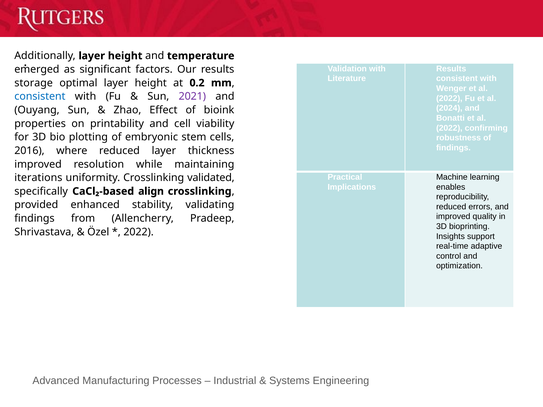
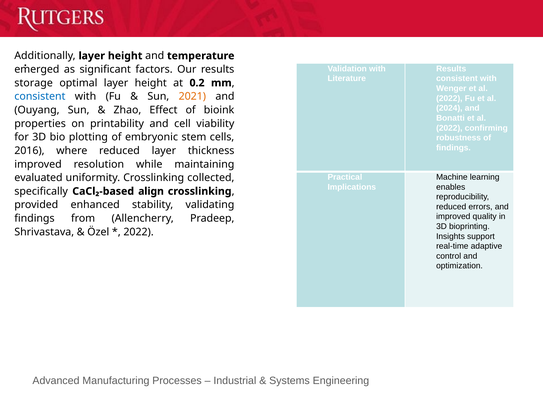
2021 colour: purple -> orange
iterations: iterations -> evaluated
validated: validated -> collected
